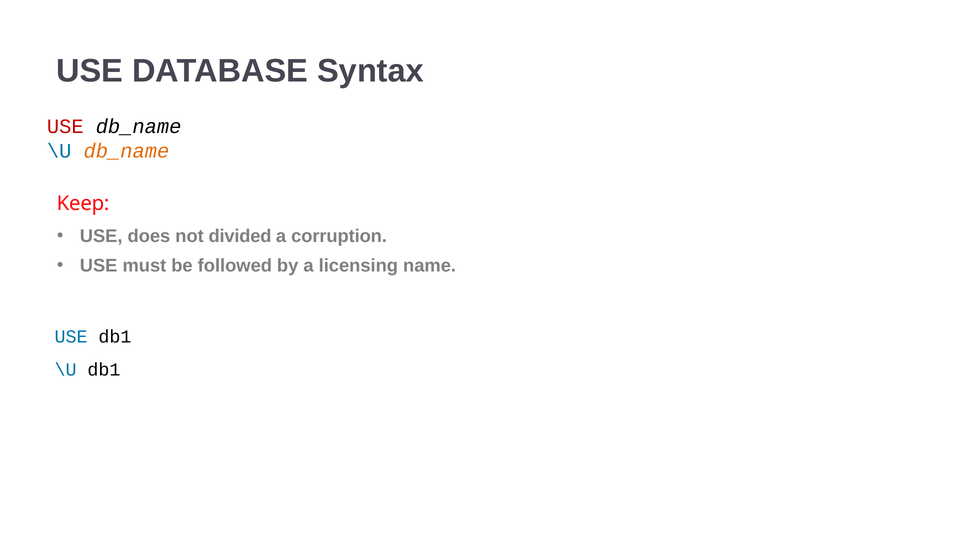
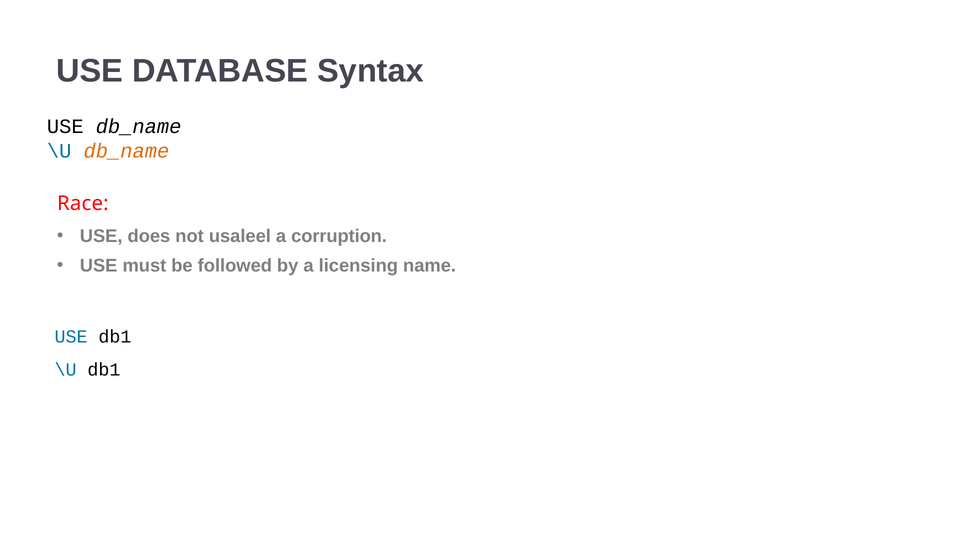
USE at (65, 127) colour: red -> black
Keep: Keep -> Race
divided: divided -> usaleel
